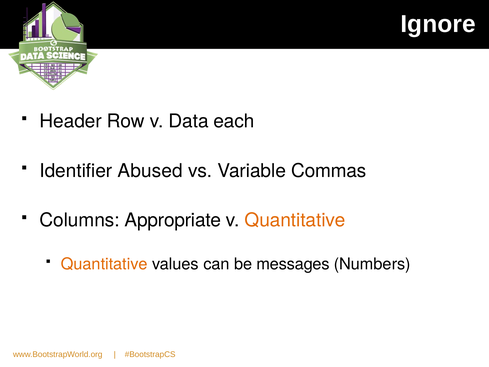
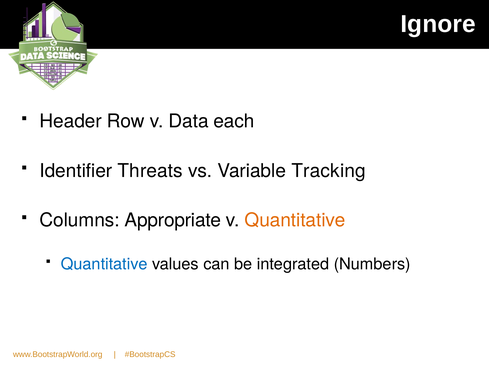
Abused: Abused -> Threats
Commas: Commas -> Tracking
Quantitative at (104, 264) colour: orange -> blue
messages: messages -> integrated
